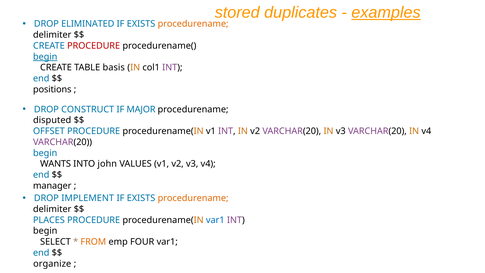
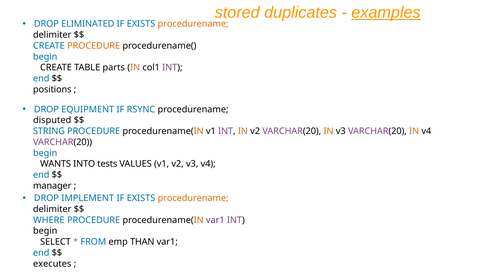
PROCEDURE at (94, 46) colour: red -> orange
begin at (45, 57) underline: present -> none
basis: basis -> parts
CONSTRUCT: CONSTRUCT -> EQUIPMENT
MAJOR: MAJOR -> RSYNC
OFFSET: OFFSET -> STRING
john: john -> tests
PLACES: PLACES -> WHERE
var1 at (215, 220) colour: blue -> purple
FROM colour: orange -> blue
FOUR: FOUR -> THAN
organize: organize -> executes
